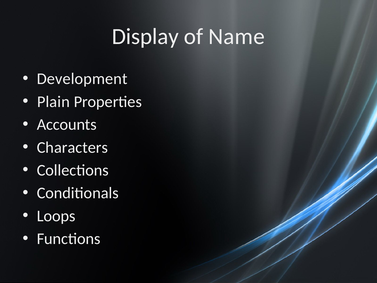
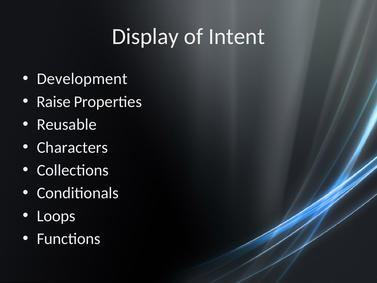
Name: Name -> Intent
Plain: Plain -> Raise
Accounts: Accounts -> Reusable
